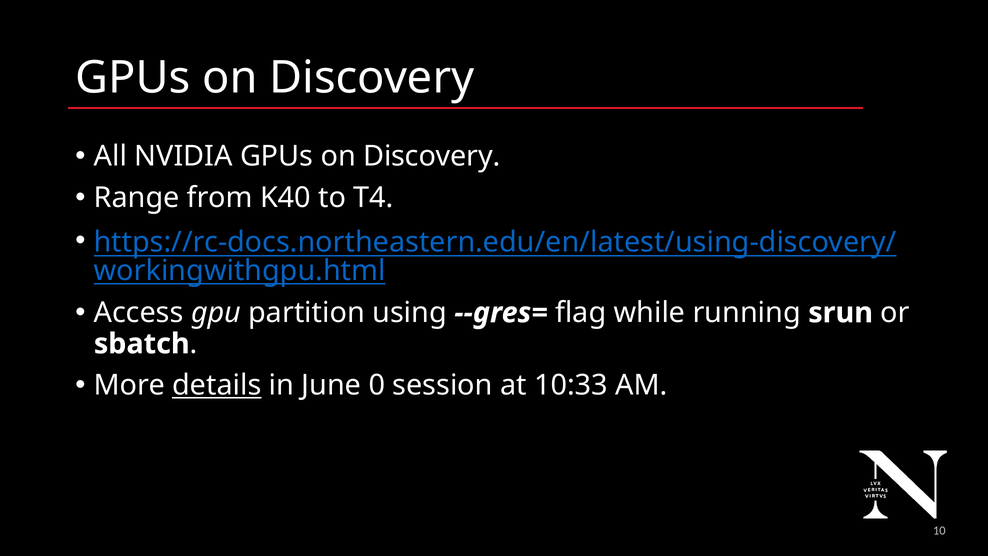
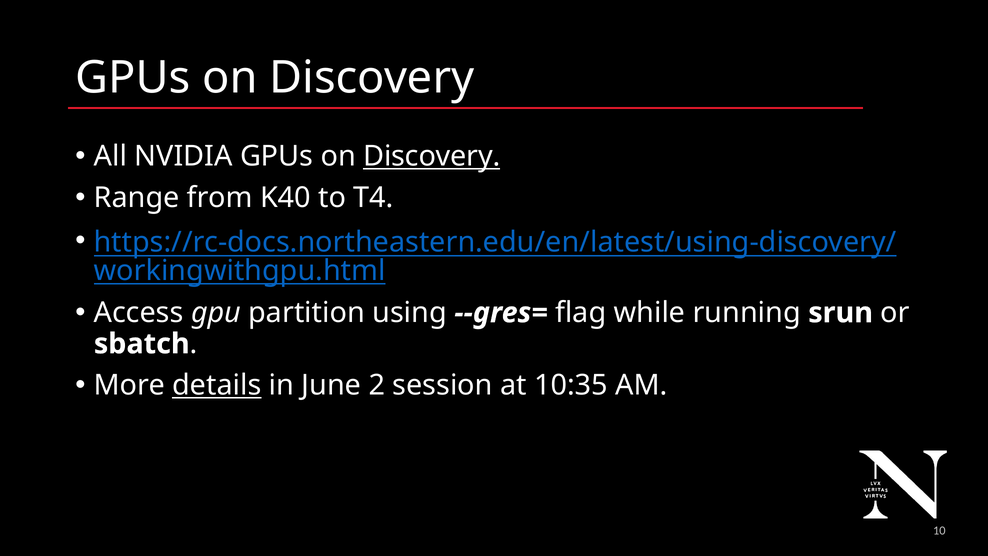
Discovery at (432, 156) underline: none -> present
0: 0 -> 2
10:33: 10:33 -> 10:35
